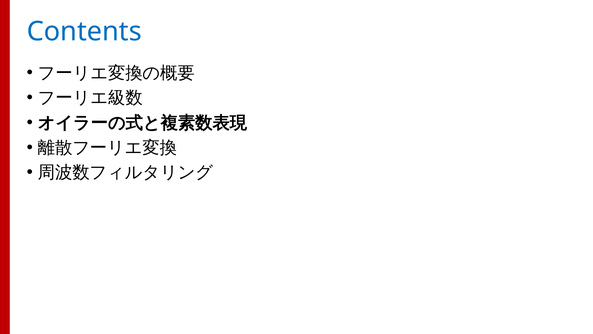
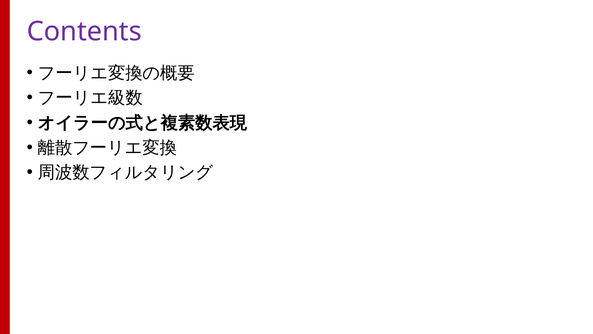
Contents colour: blue -> purple
